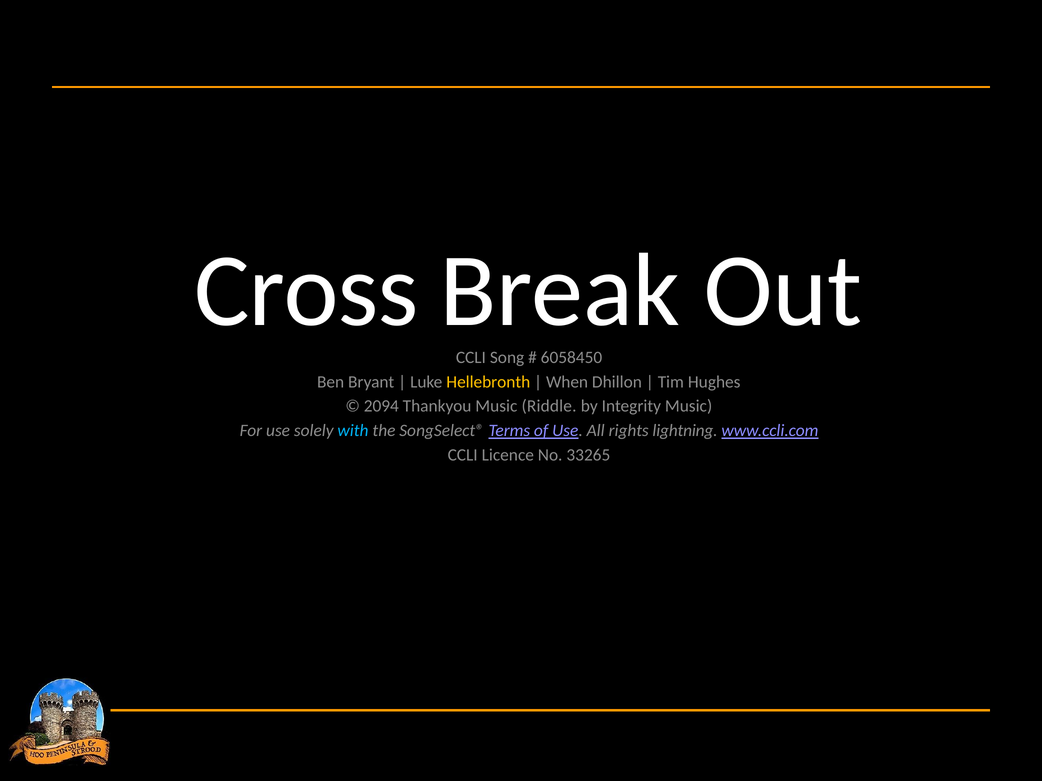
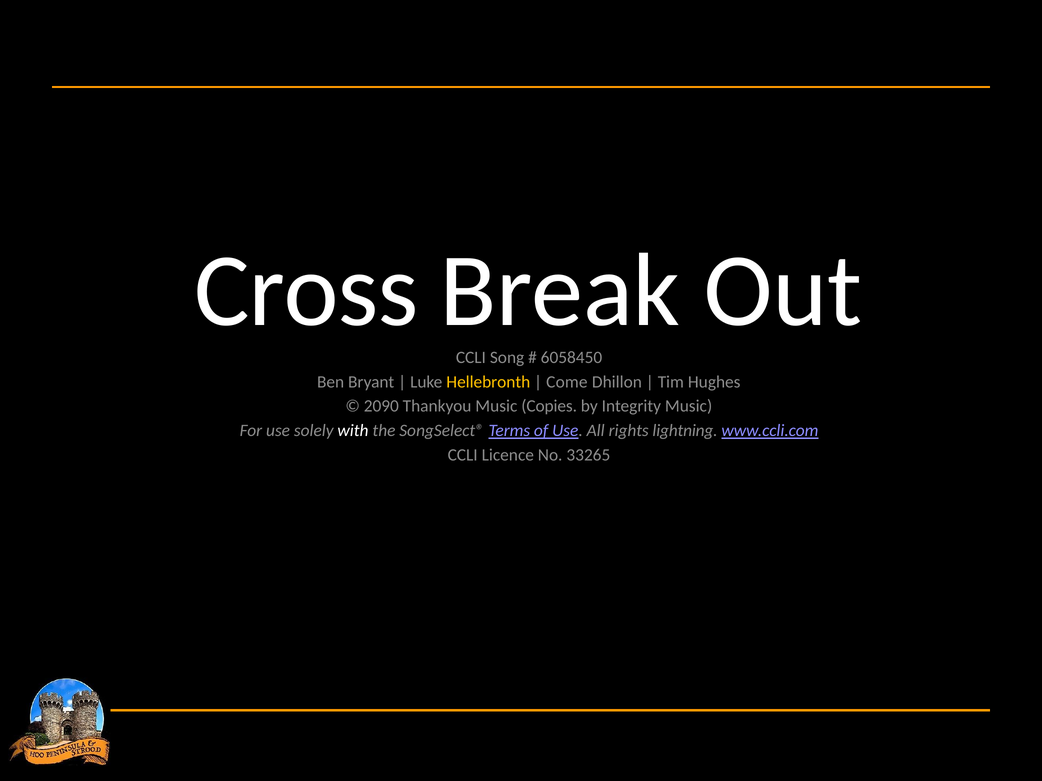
When: When -> Come
2094: 2094 -> 2090
Riddle: Riddle -> Copies
with colour: light blue -> white
